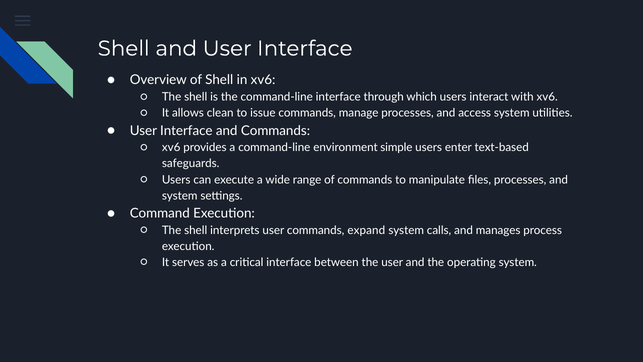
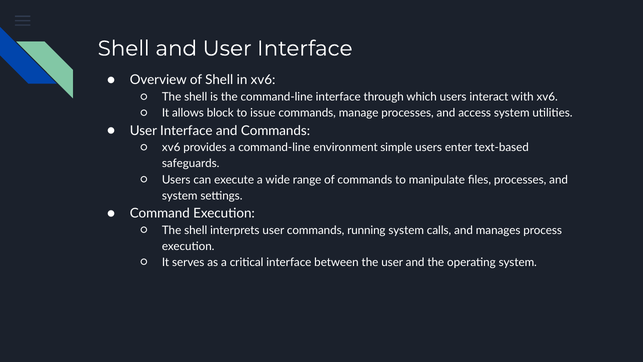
clean: clean -> block
expand: expand -> running
